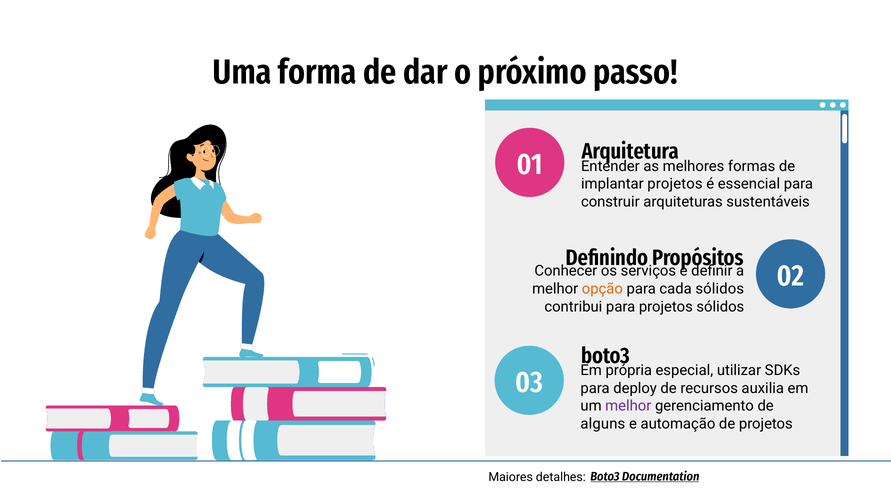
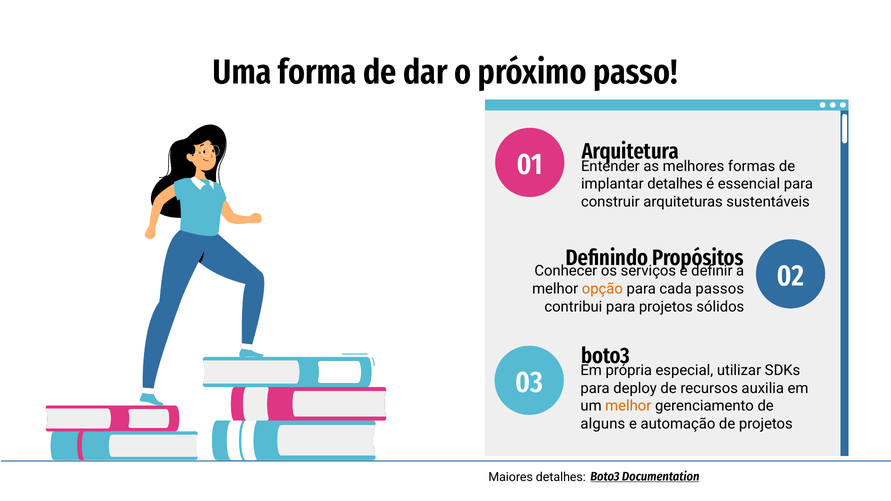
implantar projetos: projetos -> detalhes
cada sólidos: sólidos -> passos
melhor at (628, 406) colour: purple -> orange
